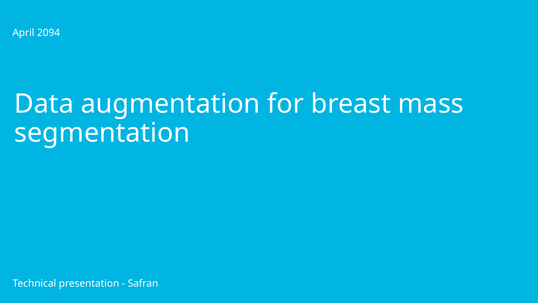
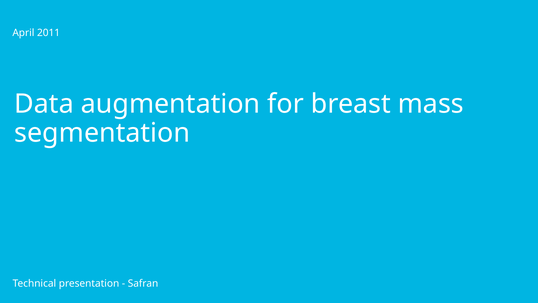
2094: 2094 -> 2011
